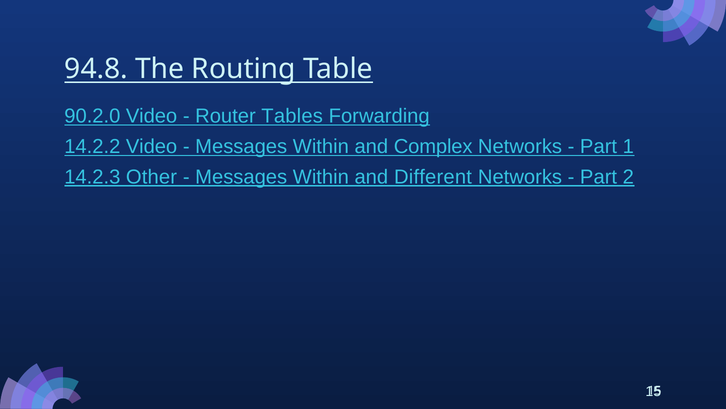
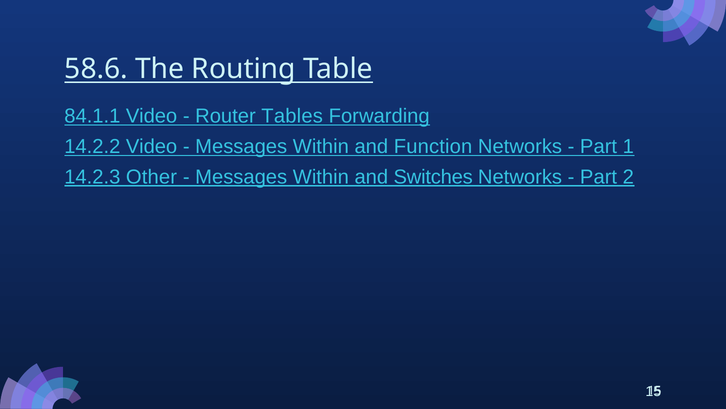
94.8: 94.8 -> 58.6
90.2.0: 90.2.0 -> 84.1.1
Complex: Complex -> Function
Different: Different -> Switches
